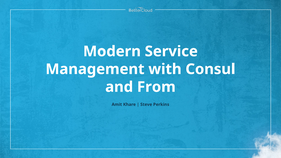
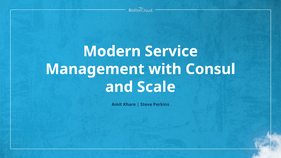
From: From -> Scale
